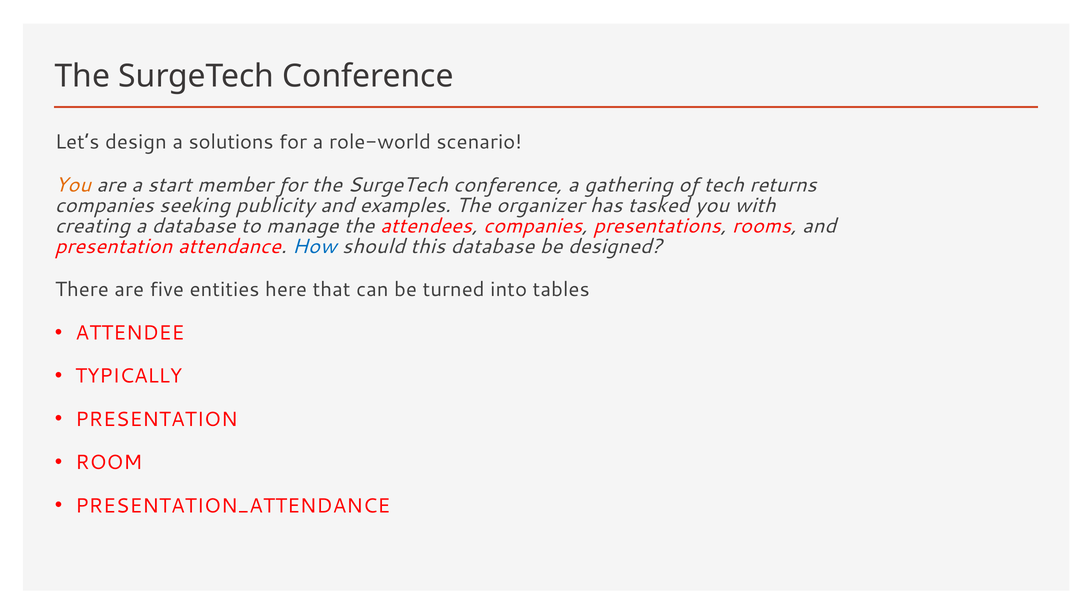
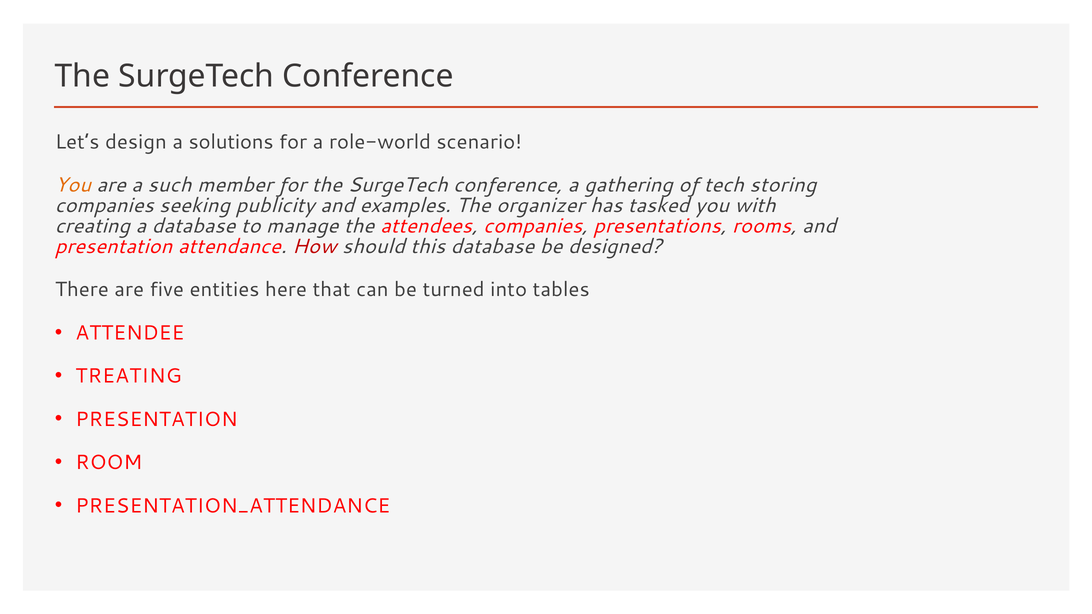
start: start -> such
returns: returns -> storing
How colour: blue -> red
TYPICALLY: TYPICALLY -> TREATING
